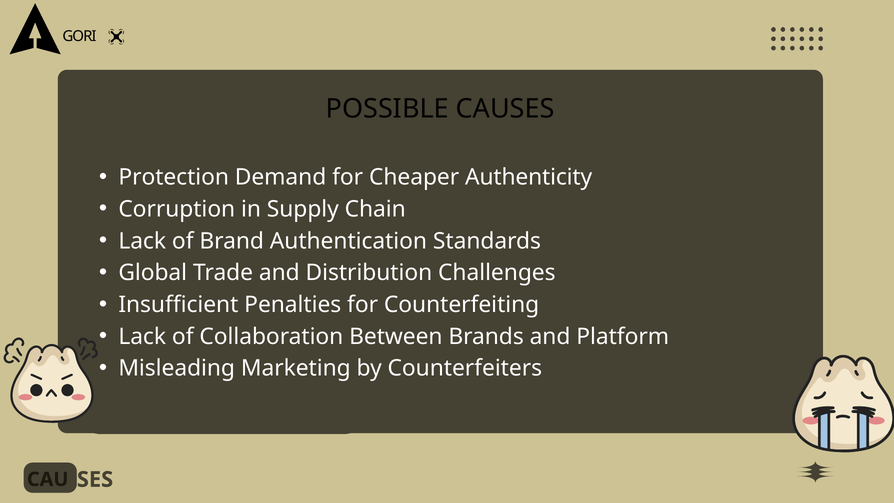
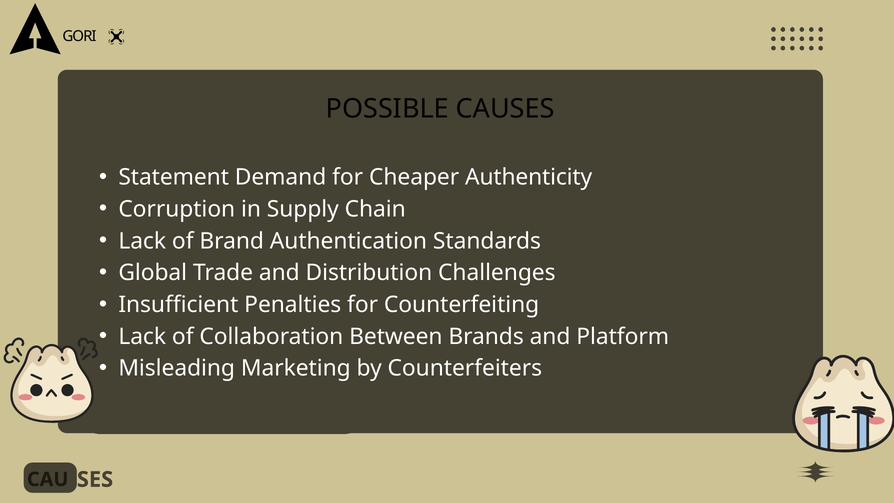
Protection: Protection -> Statement
